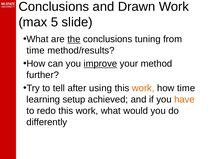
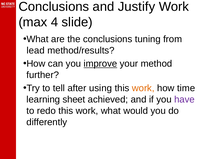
Drawn: Drawn -> Justify
5: 5 -> 4
the underline: present -> none
time at (36, 50): time -> lead
setup: setup -> sheet
have colour: orange -> purple
